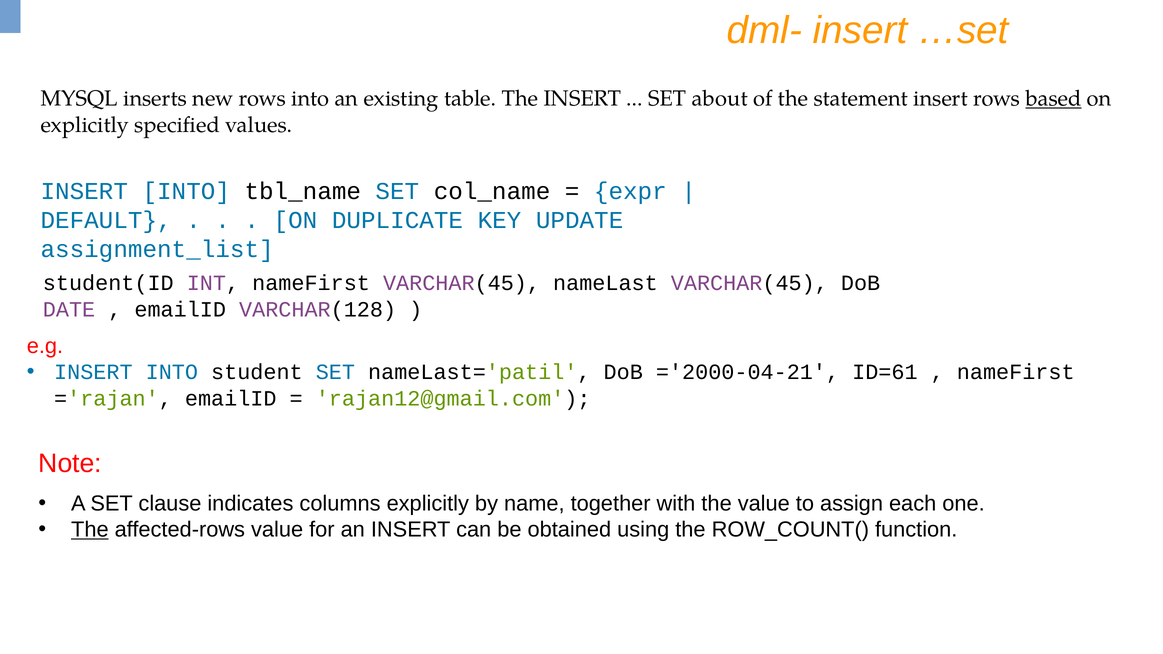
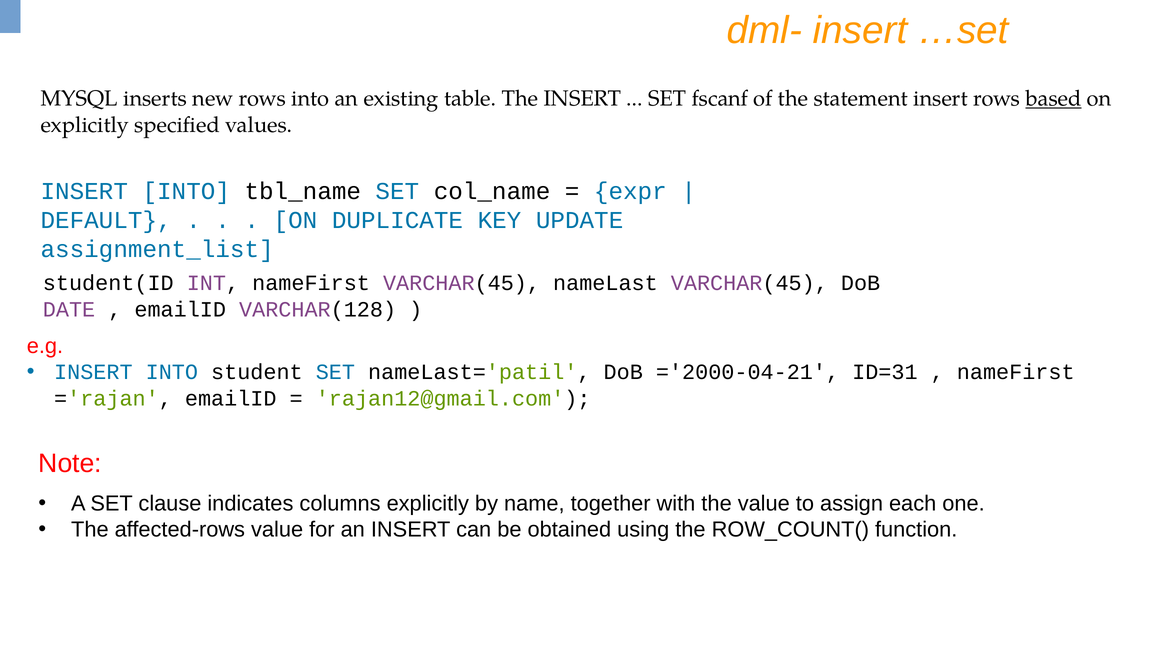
about: about -> fscanf
ID=61: ID=61 -> ID=31
The at (90, 530) underline: present -> none
